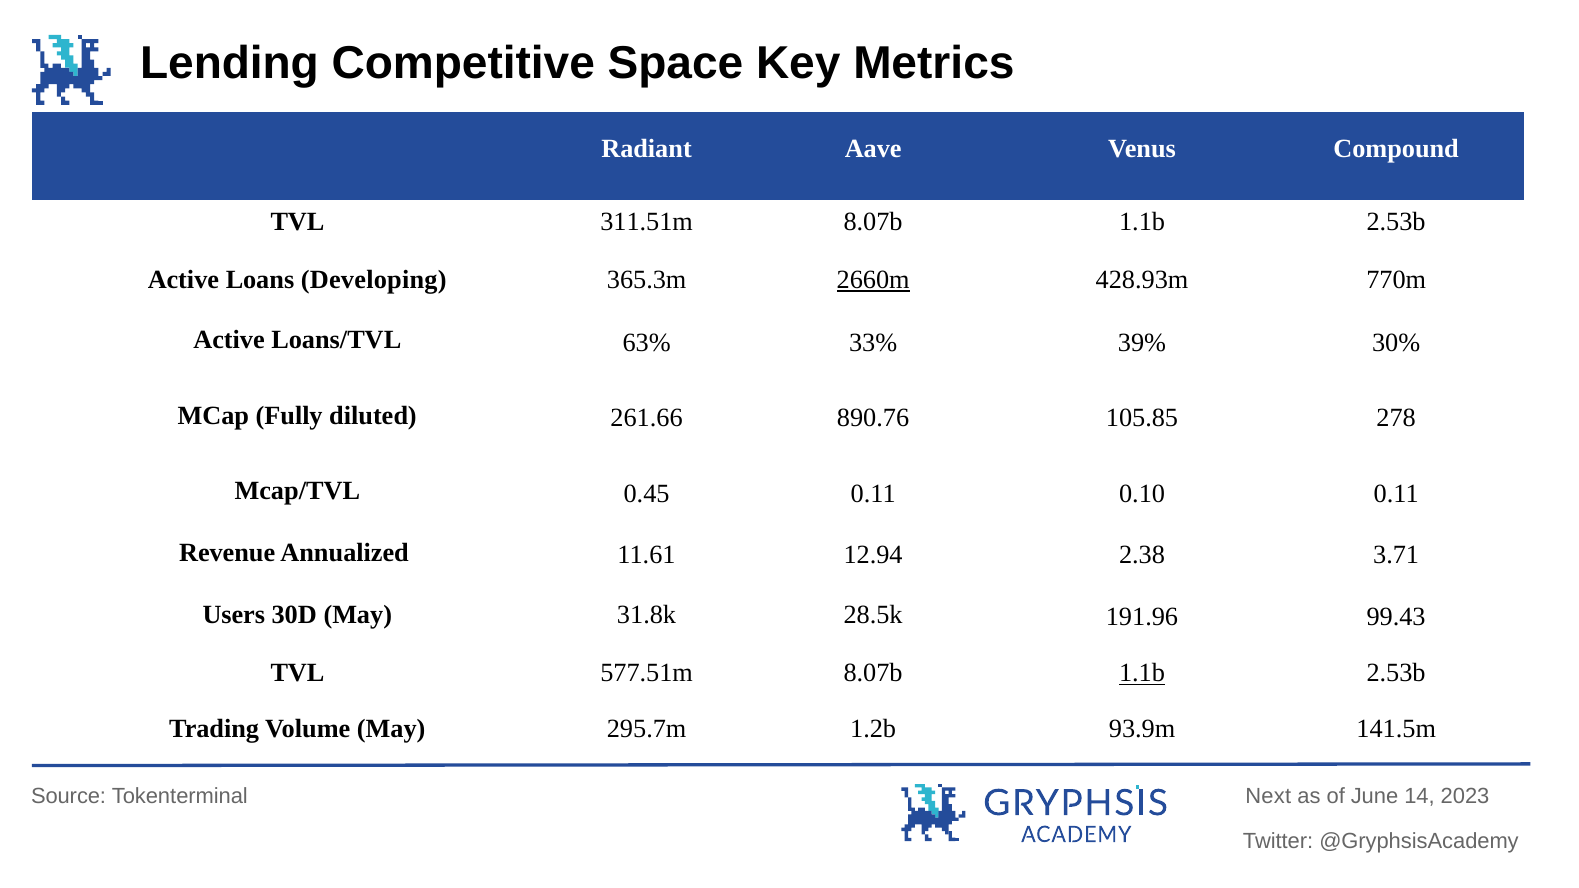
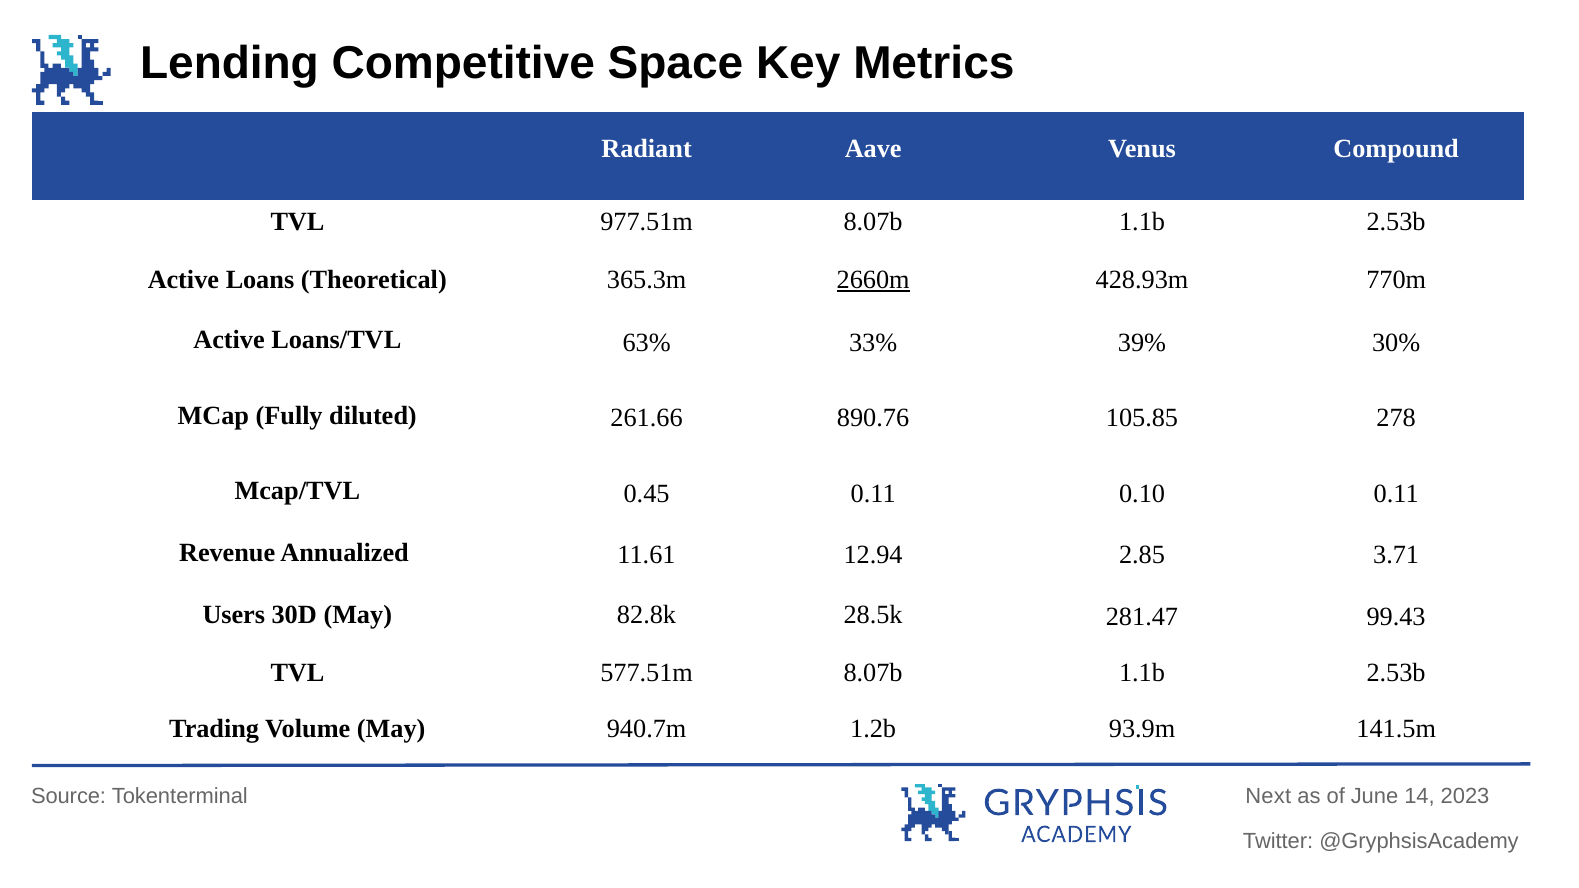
311.51m: 311.51m -> 977.51m
Developing: Developing -> Theoretical
2.38: 2.38 -> 2.85
31.8k: 31.8k -> 82.8k
191.96: 191.96 -> 281.47
1.1b at (1142, 673) underline: present -> none
295.7m: 295.7m -> 940.7m
